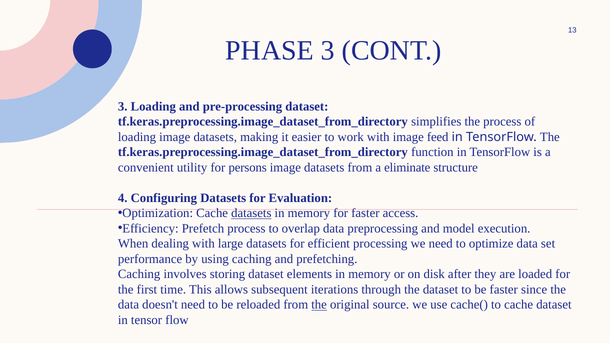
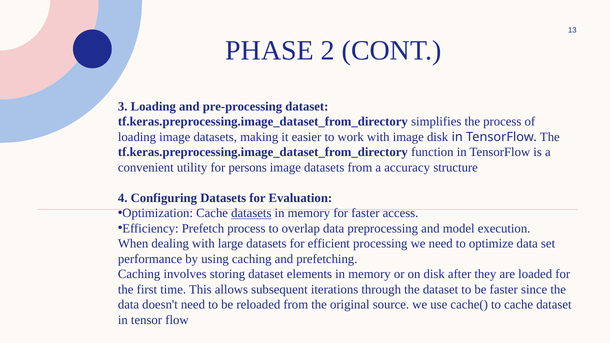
PHASE 3: 3 -> 2
image feed: feed -> disk
eliminate: eliminate -> accuracy
the at (319, 305) underline: present -> none
